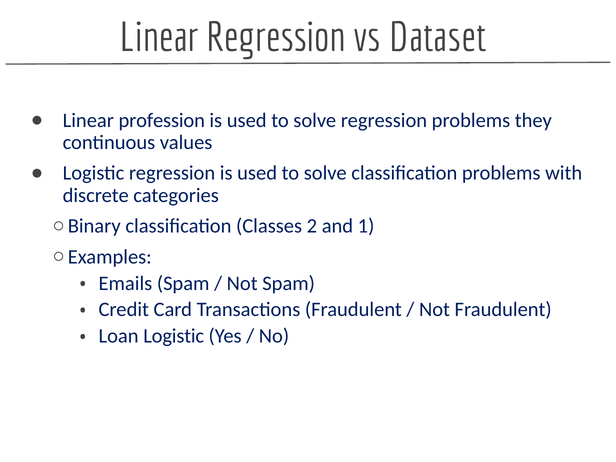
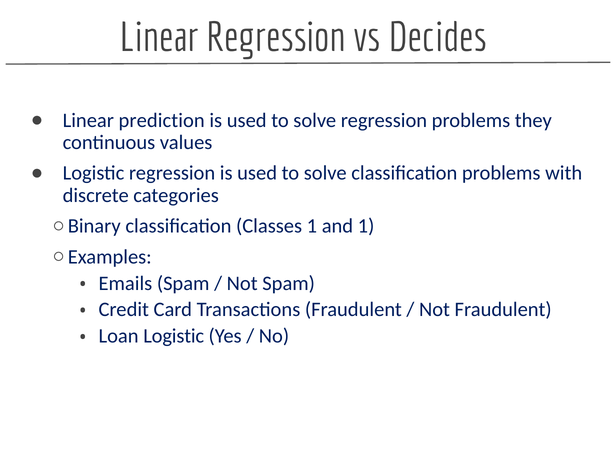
Dataset: Dataset -> Decides
profession: profession -> prediction
Classes 2: 2 -> 1
